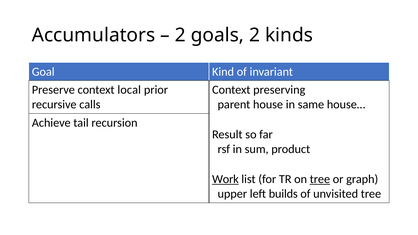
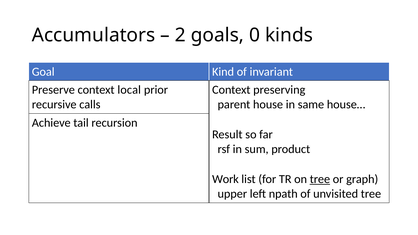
goals 2: 2 -> 0
Work underline: present -> none
builds: builds -> npath
